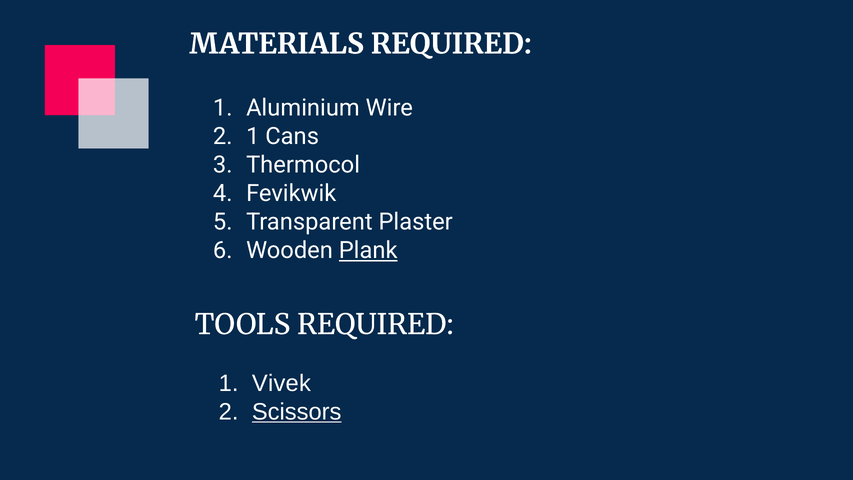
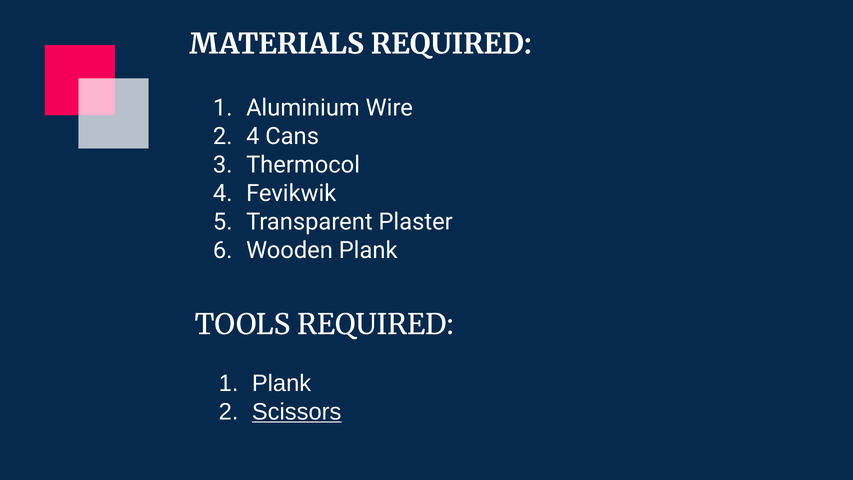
2 1: 1 -> 4
Plank at (368, 250) underline: present -> none
Vivek at (281, 383): Vivek -> Plank
